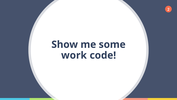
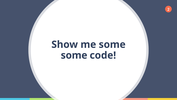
work at (74, 55): work -> some
